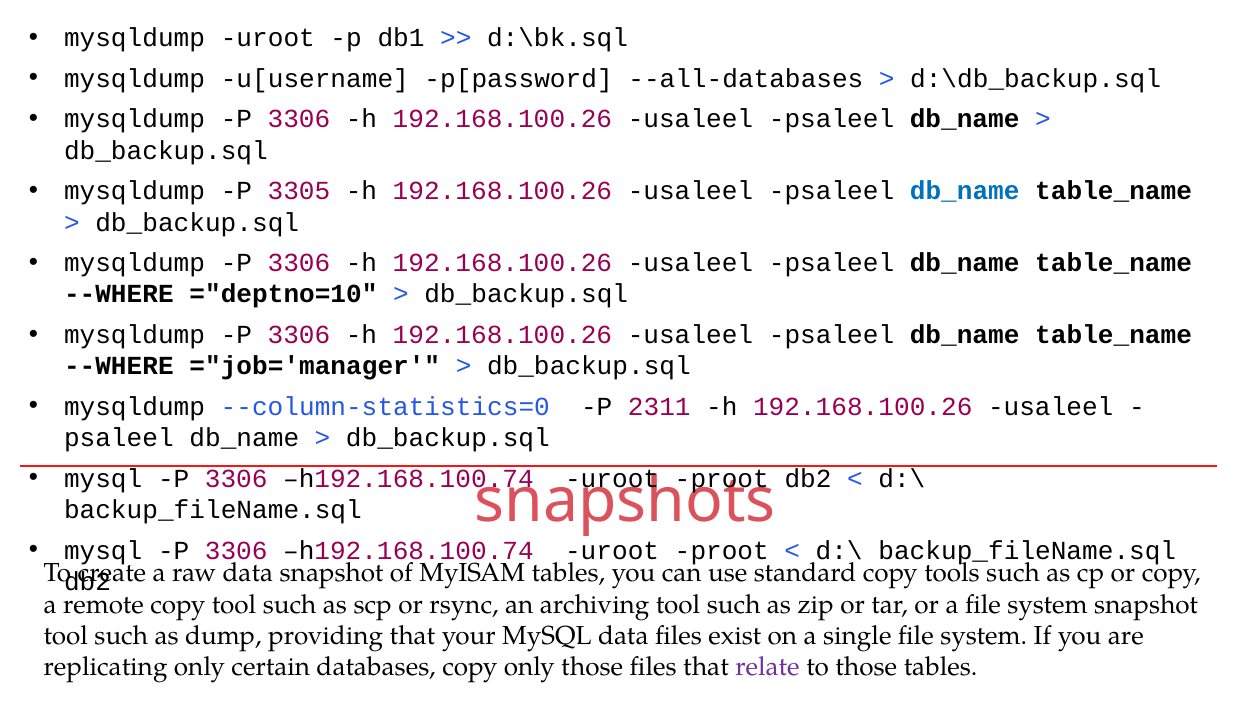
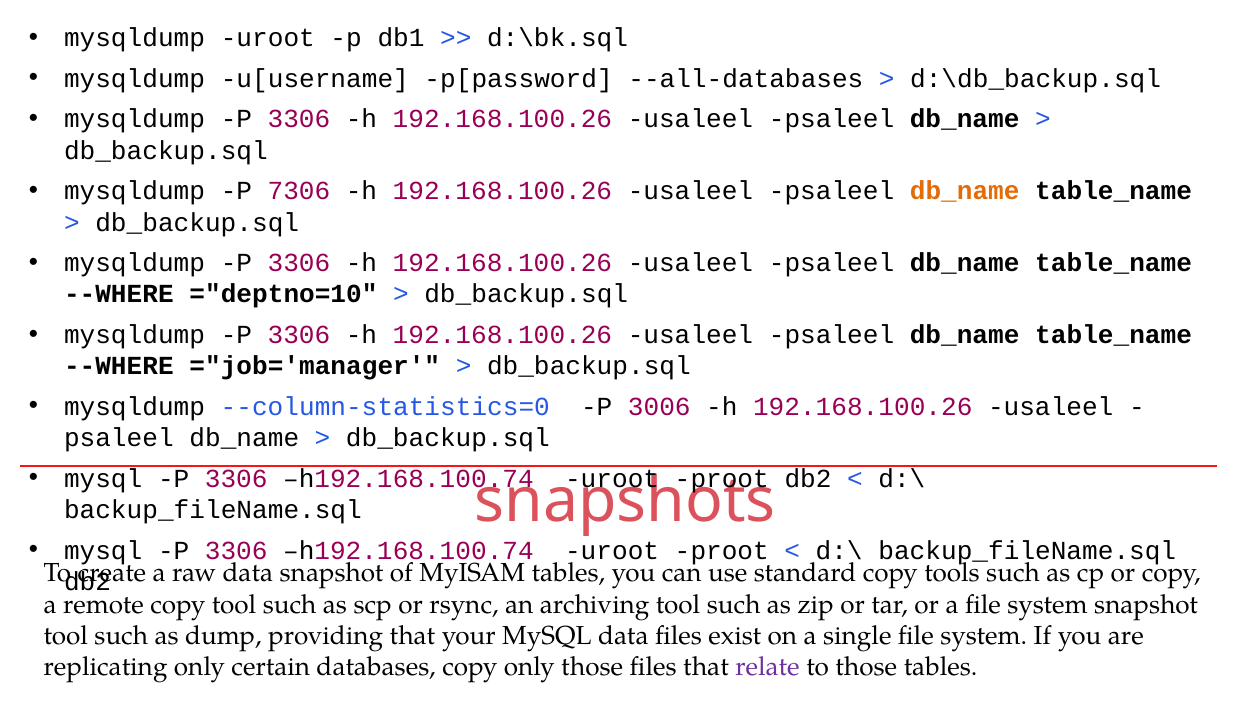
3305: 3305 -> 7306
db_name at (965, 191) colour: blue -> orange
2311: 2311 -> 3006
